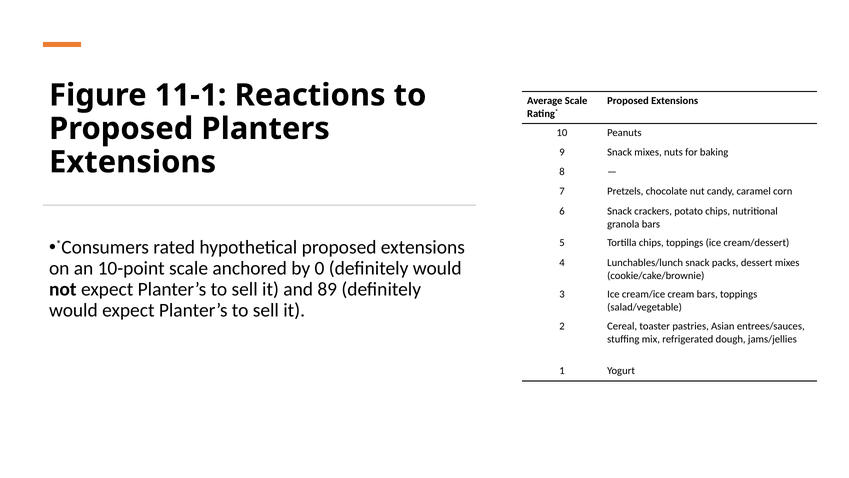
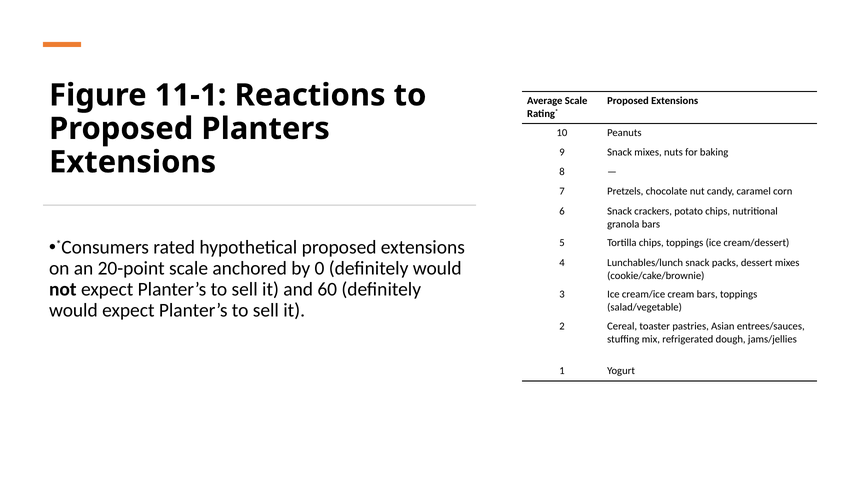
10-point: 10-point -> 20-point
89: 89 -> 60
